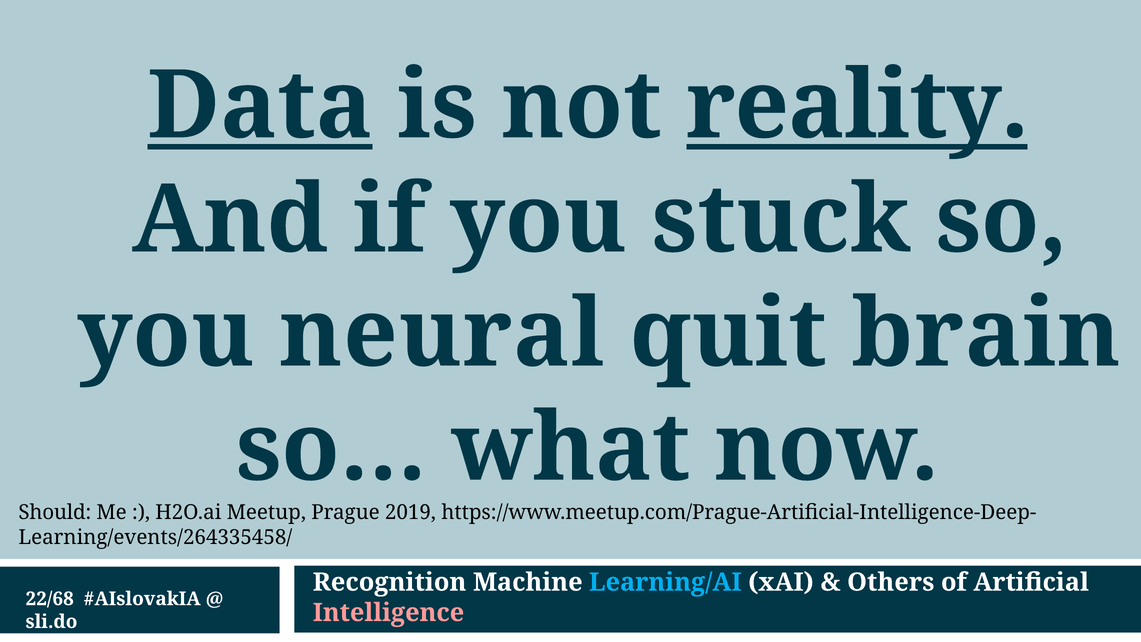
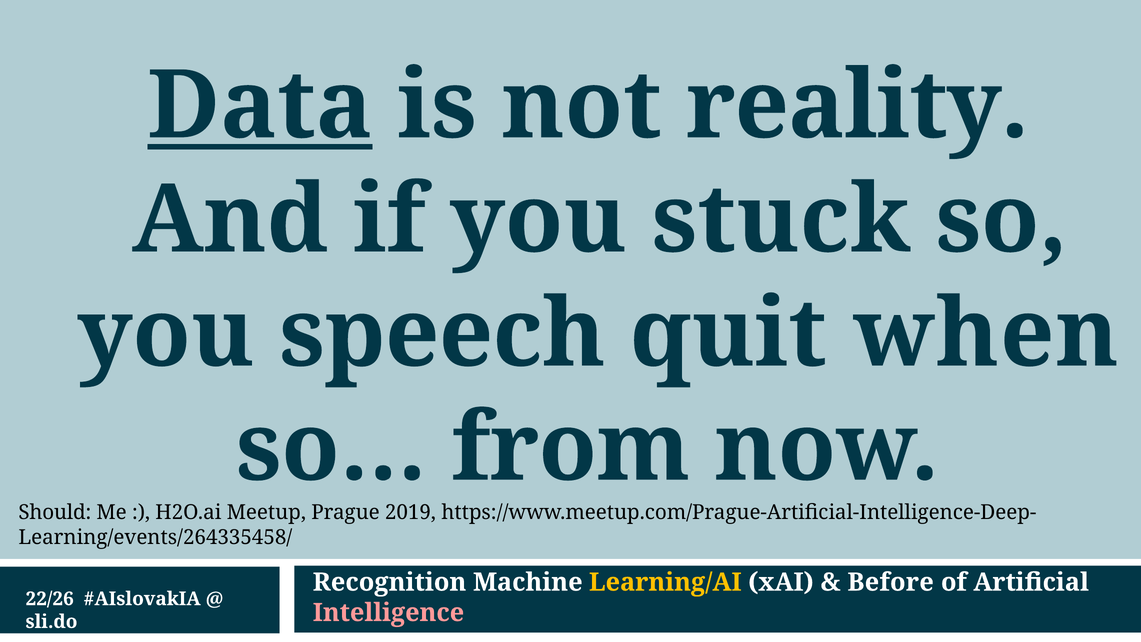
reality underline: present -> none
neural: neural -> speech
brain: brain -> when
what: what -> from
Learning/AI colour: light blue -> yellow
Others: Others -> Before
22/68: 22/68 -> 22/26
